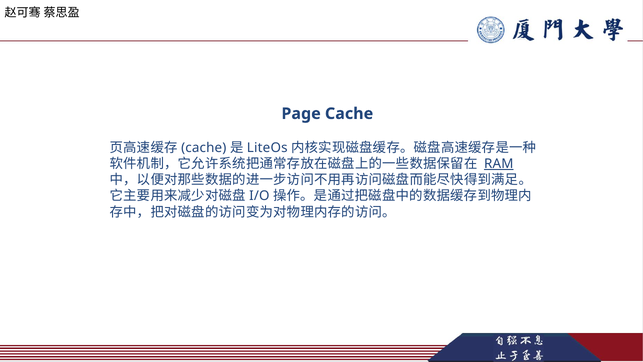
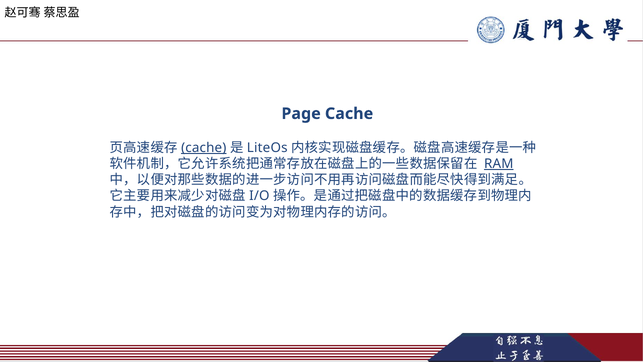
cache at (204, 148) underline: none -> present
